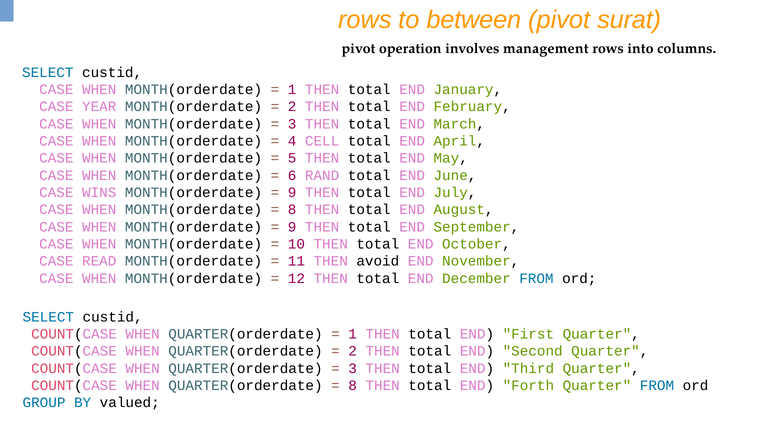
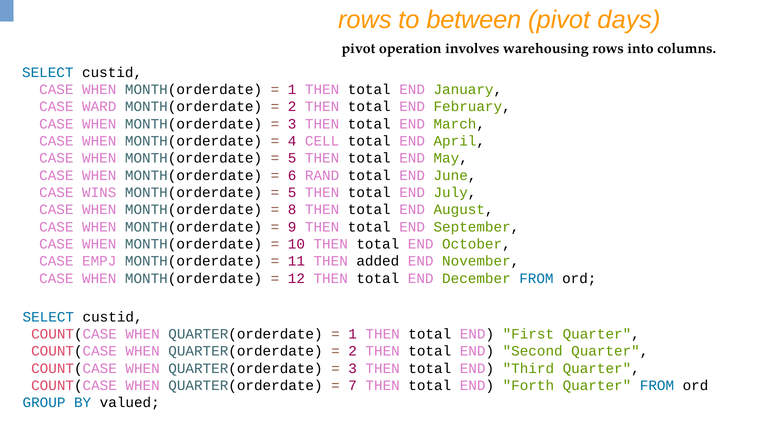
surat: surat -> days
management: management -> warehousing
YEAR: YEAR -> WARD
9 at (292, 192): 9 -> 5
READ: READ -> EMPJ
avoid: avoid -> added
8 at (353, 385): 8 -> 7
